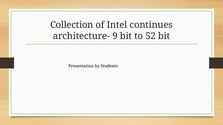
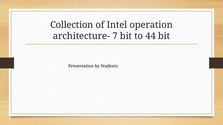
continues: continues -> operation
9: 9 -> 7
52: 52 -> 44
